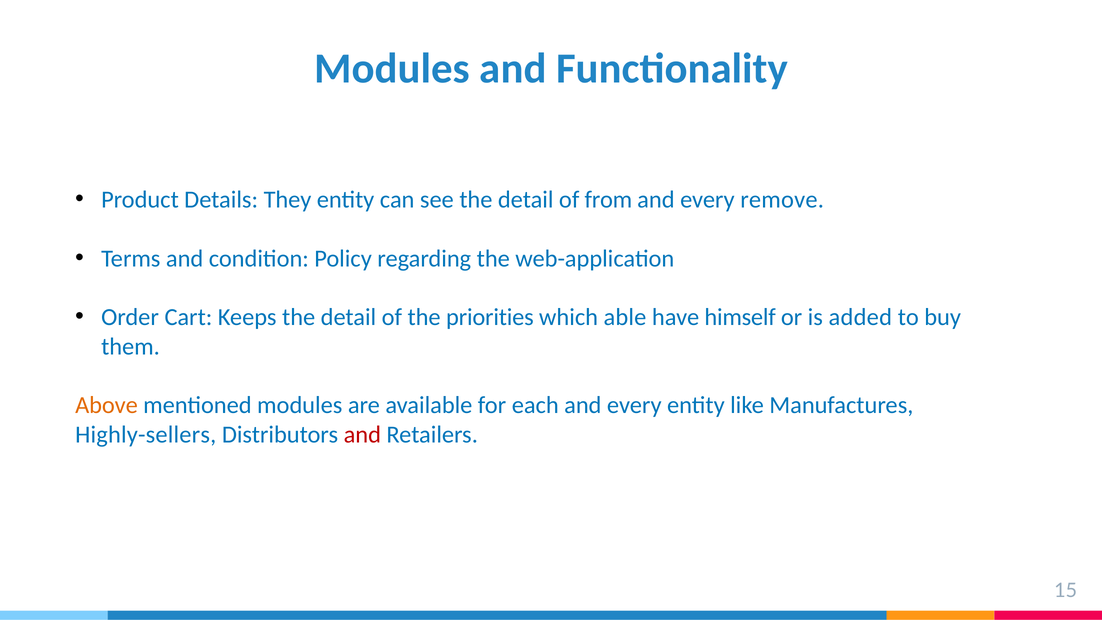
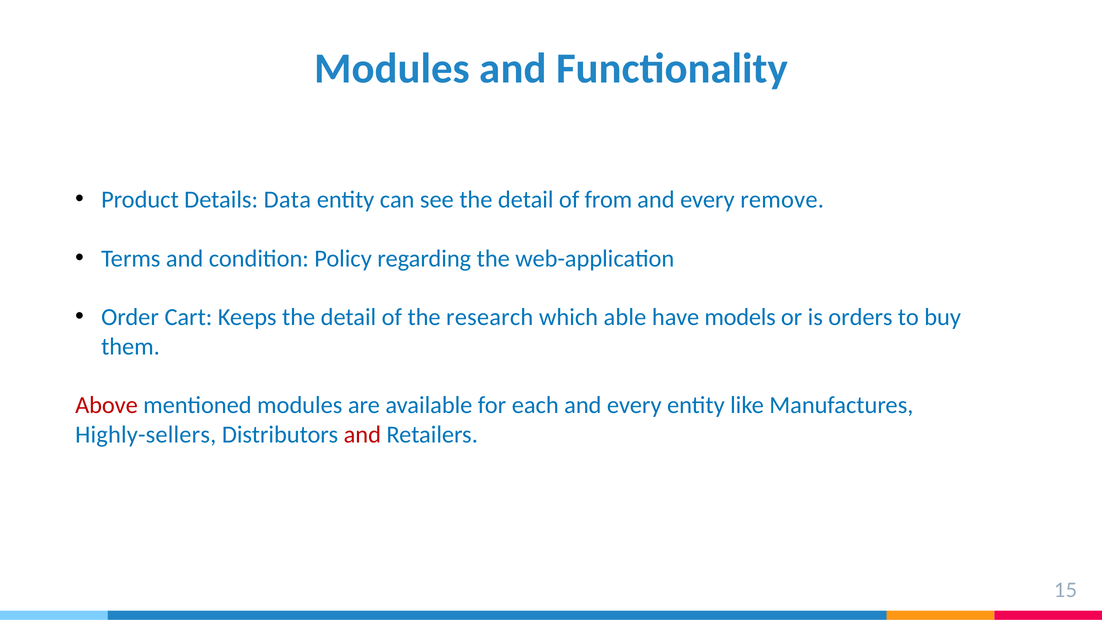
They: They -> Data
priorities: priorities -> research
himself: himself -> models
added: added -> orders
Above colour: orange -> red
